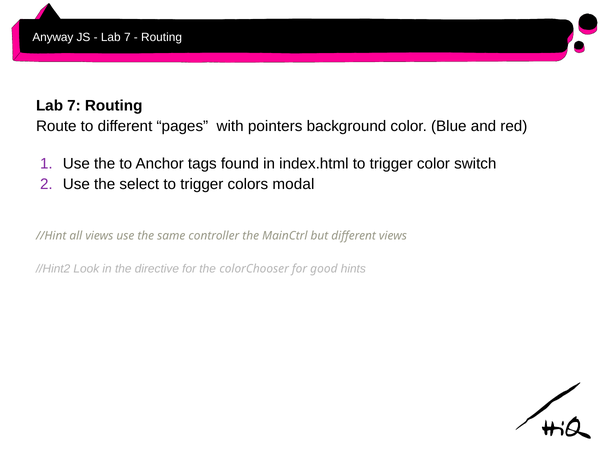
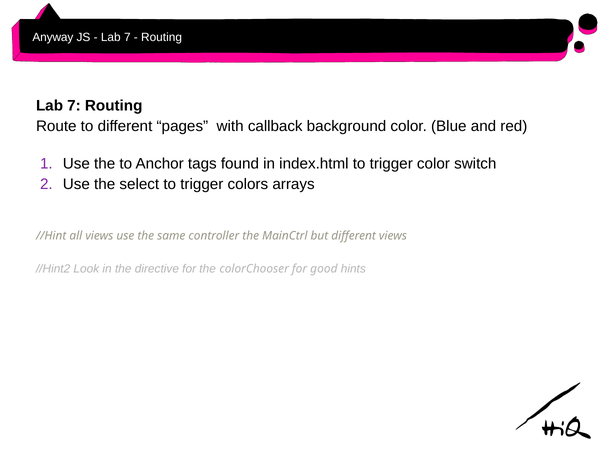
pointers: pointers -> callback
modal: modal -> arrays
